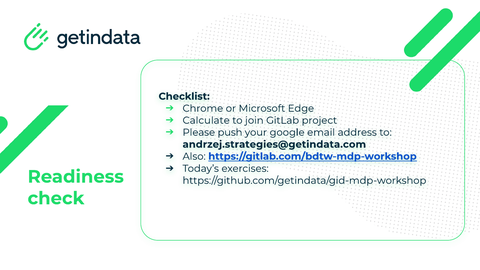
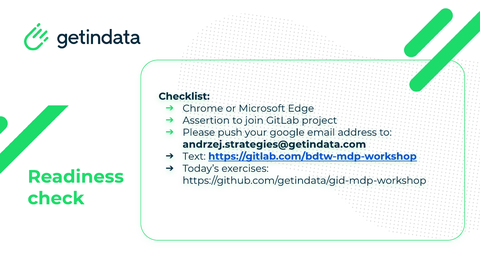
Calculate: Calculate -> Assertion
Also: Also -> Text
